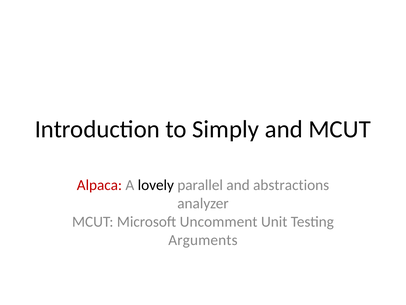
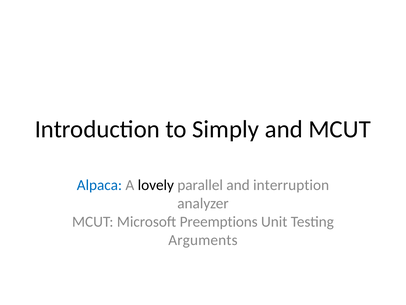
Alpaca colour: red -> blue
abstractions: abstractions -> interruption
Uncomment: Uncomment -> Preemptions
